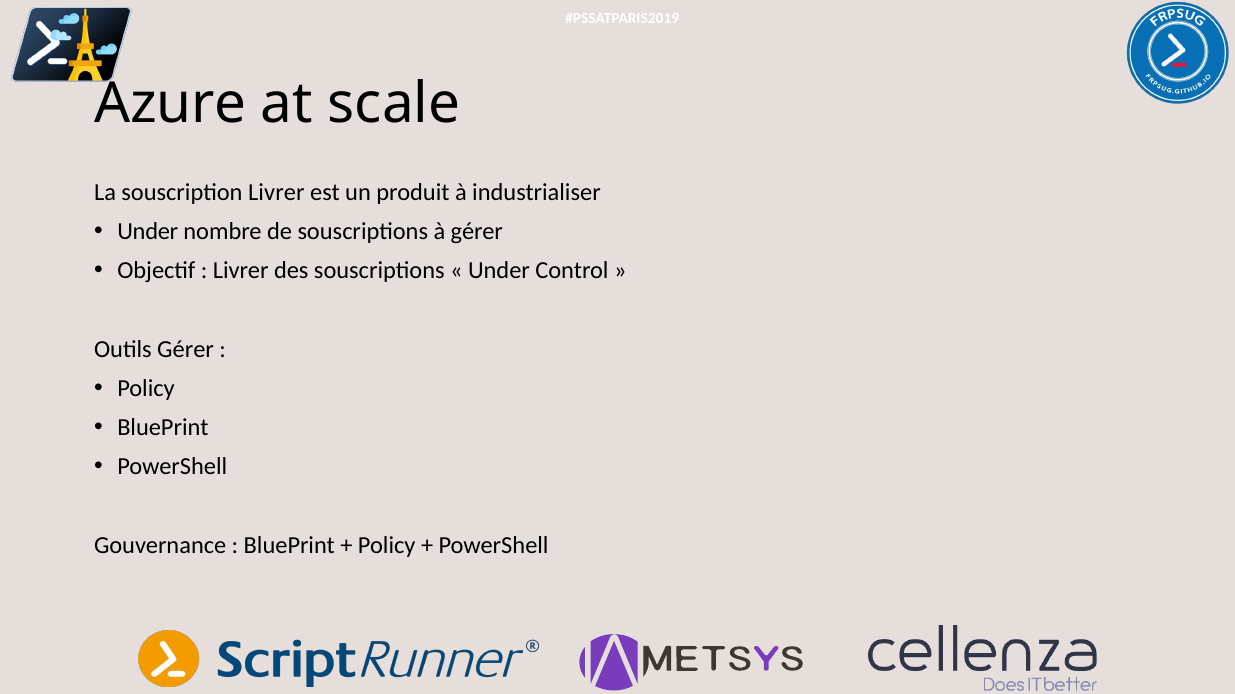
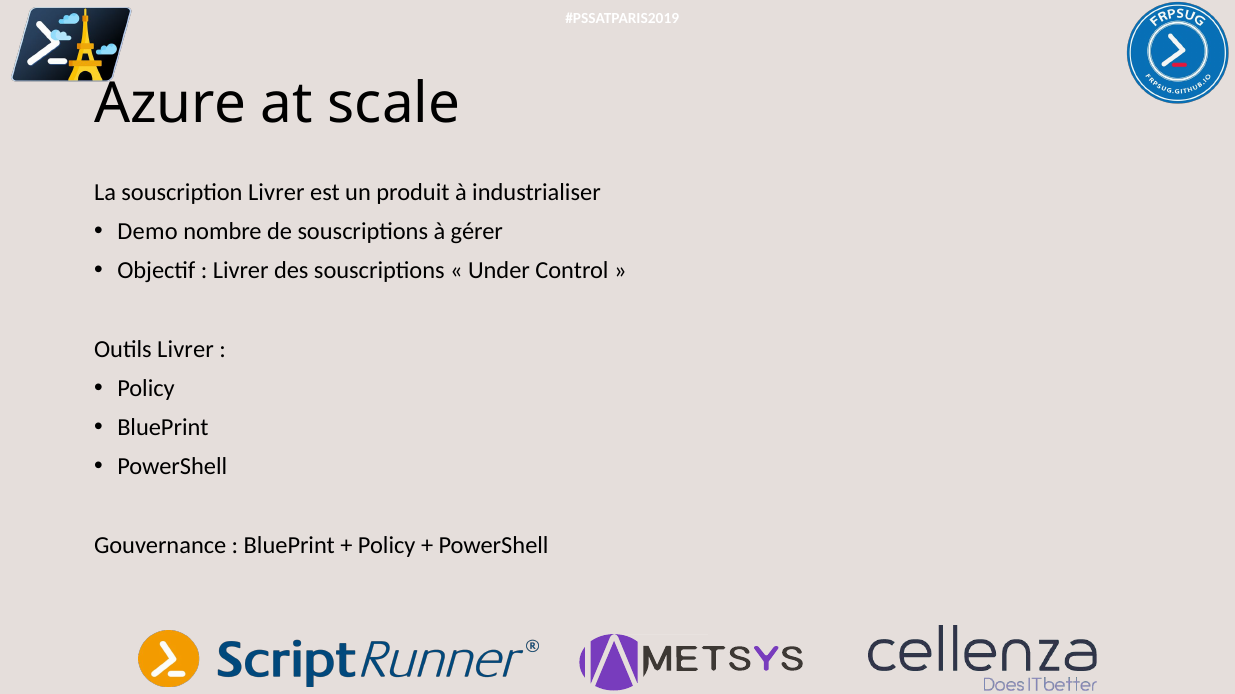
Under at (148, 232): Under -> Demo
Outils Gérer: Gérer -> Livrer
